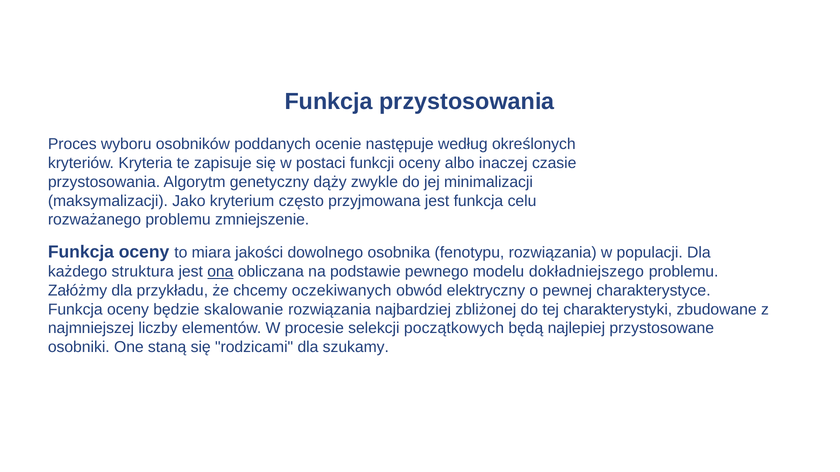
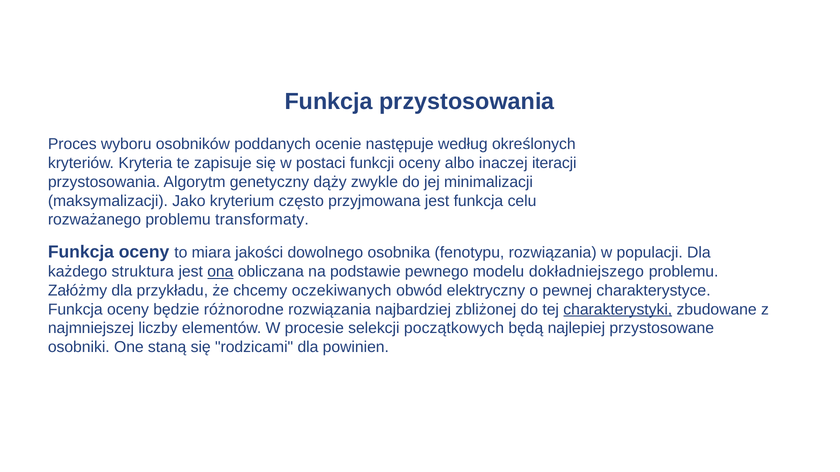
czasie: czasie -> iteracji
zmniejszenie: zmniejszenie -> transformaty
skalowanie: skalowanie -> różnorodne
charakterystyki underline: none -> present
szukamy: szukamy -> powinien
